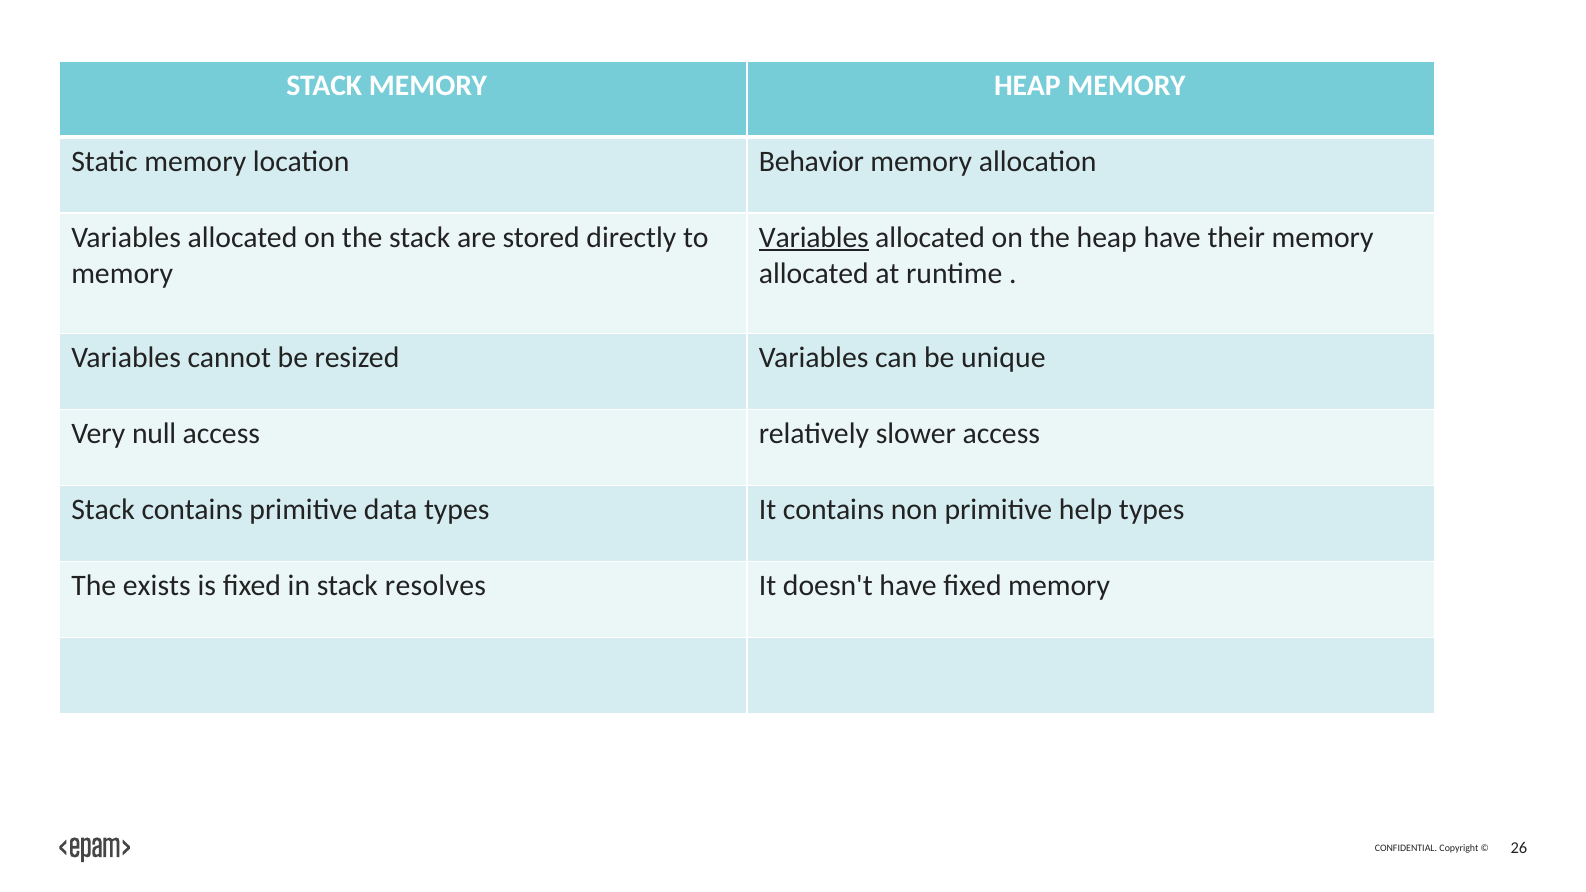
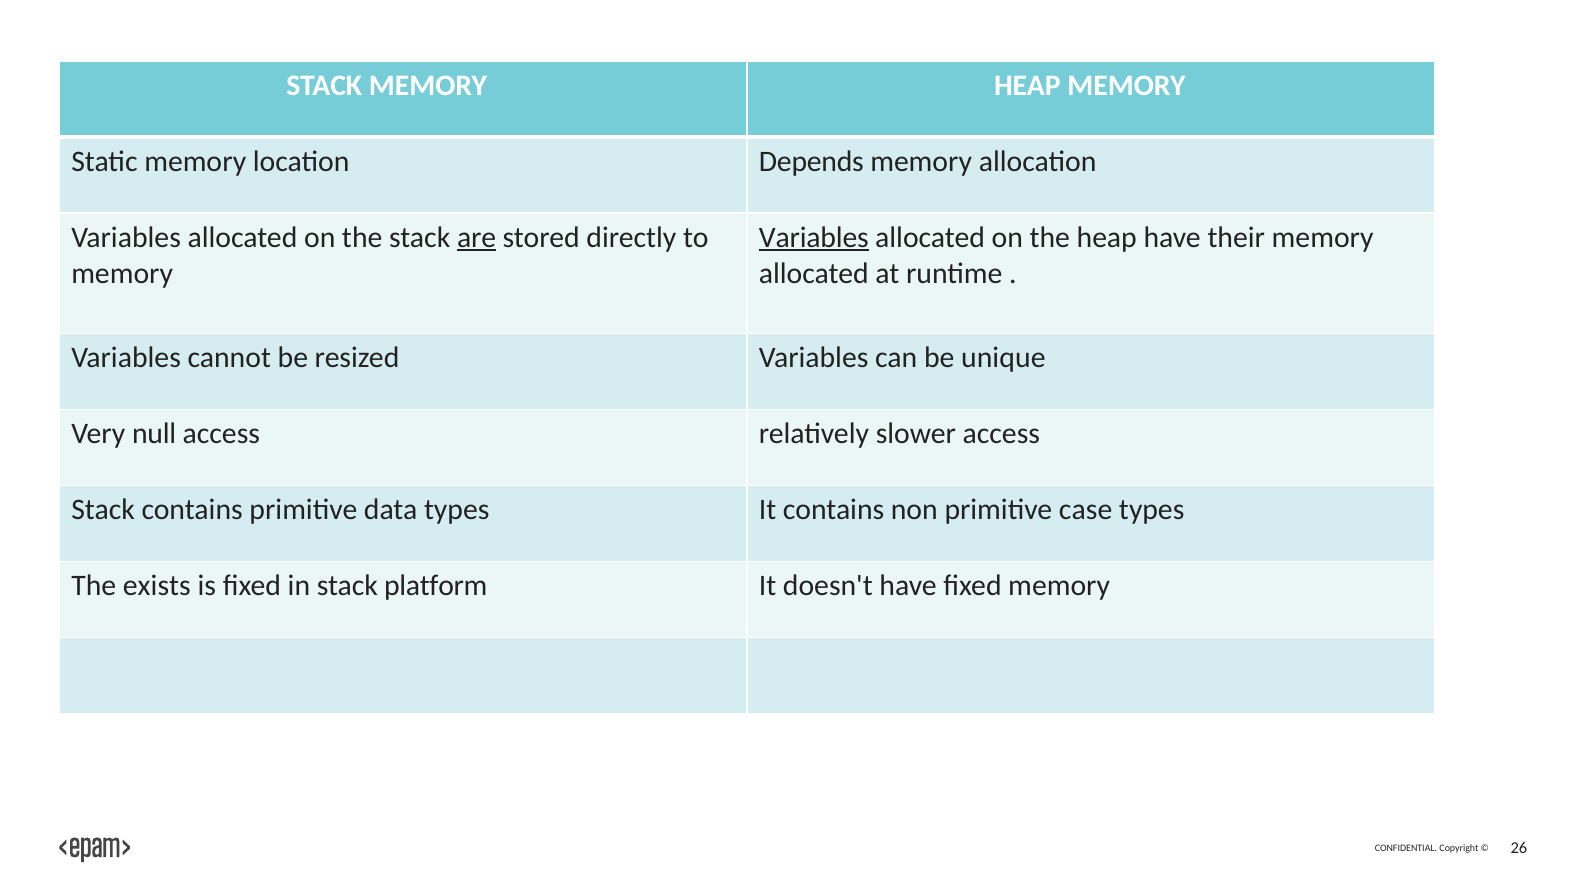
Behavior: Behavior -> Depends
are underline: none -> present
help: help -> case
resolves: resolves -> platform
